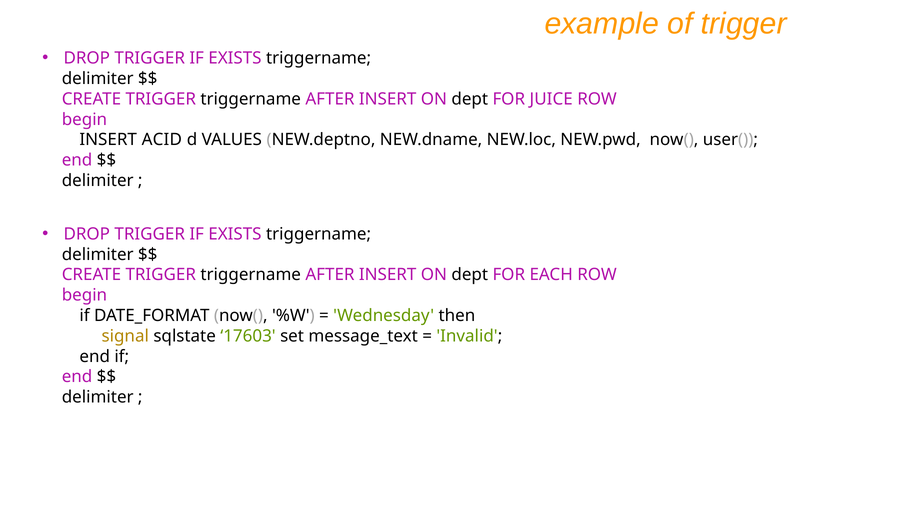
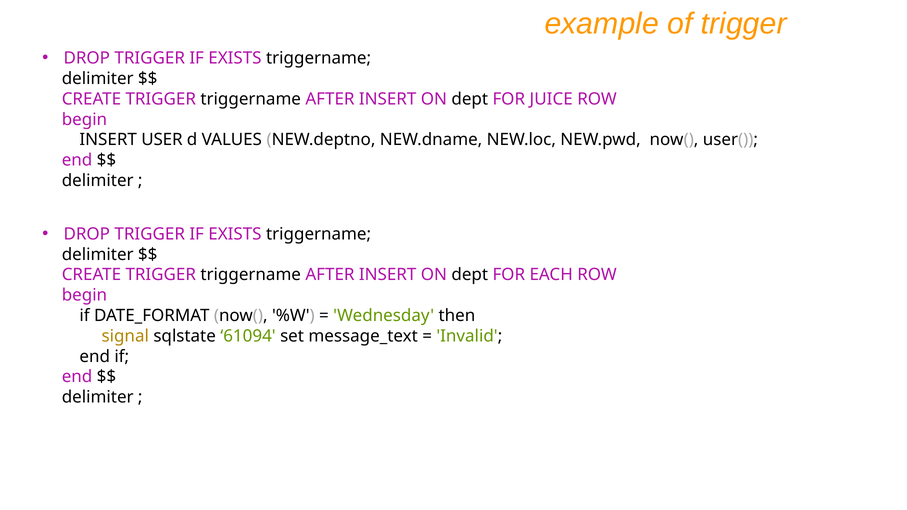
ACID: ACID -> USER
17603: 17603 -> 61094
